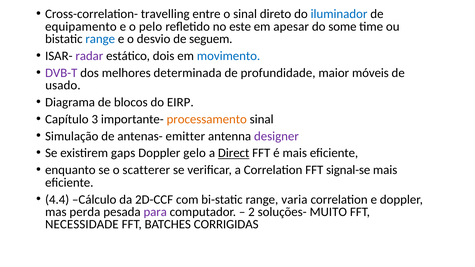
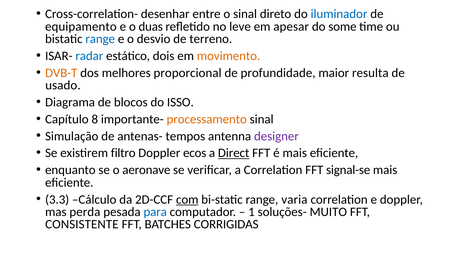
travelling: travelling -> desenhar
pelo: pelo -> duas
este: este -> leve
seguem: seguem -> terreno
radar colour: purple -> blue
movimento colour: blue -> orange
DVB-T colour: purple -> orange
determinada: determinada -> proporcional
móveis: móveis -> resulta
EIRP: EIRP -> ISSO
3: 3 -> 8
emitter: emitter -> tempos
gaps: gaps -> filtro
gelo: gelo -> ecos
scatterer: scatterer -> aeronave
4.4: 4.4 -> 3.3
com underline: none -> present
para colour: purple -> blue
2: 2 -> 1
NECESSIDADE: NECESSIDADE -> CONSISTENTE
